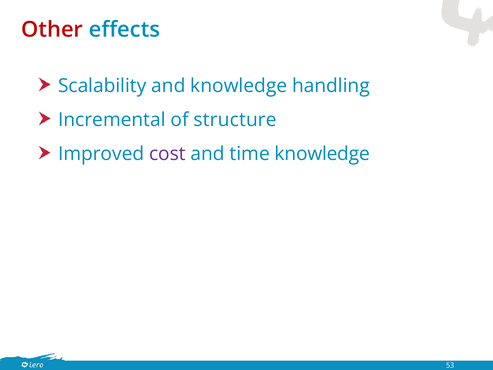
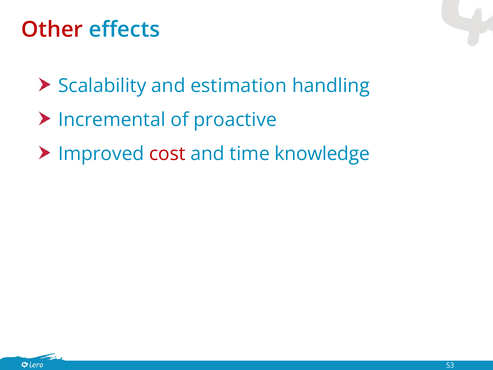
and knowledge: knowledge -> estimation
structure: structure -> proactive
cost colour: purple -> red
